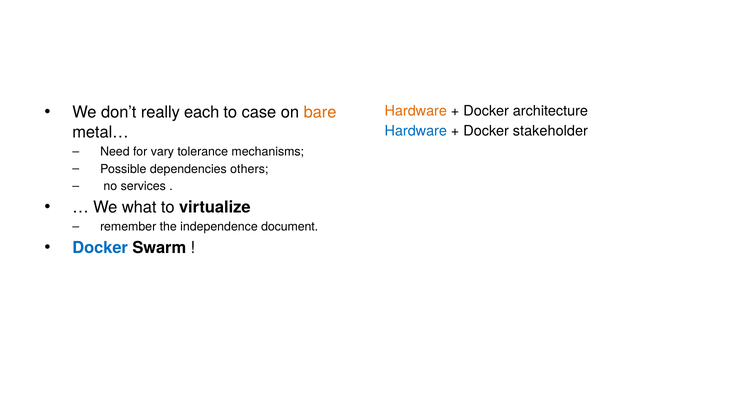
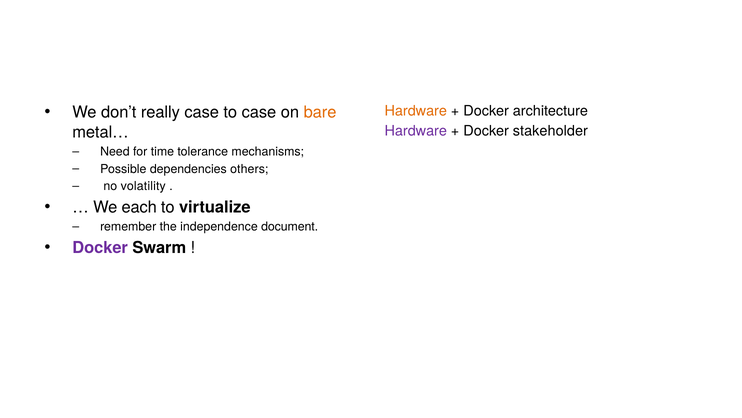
really each: each -> case
Hardware at (416, 131) colour: blue -> purple
vary: vary -> time
services: services -> volatility
what: what -> each
Docker at (100, 247) colour: blue -> purple
